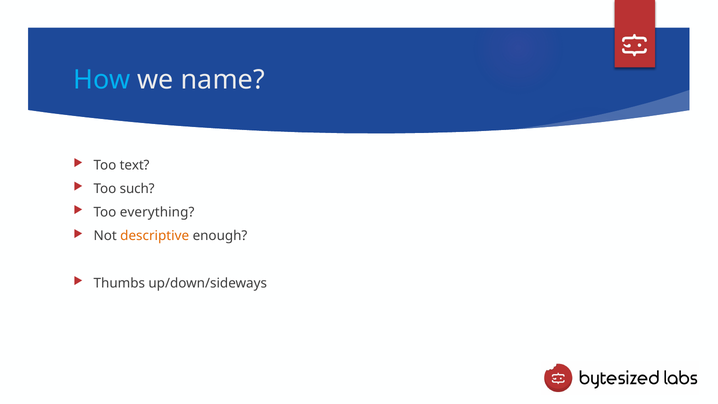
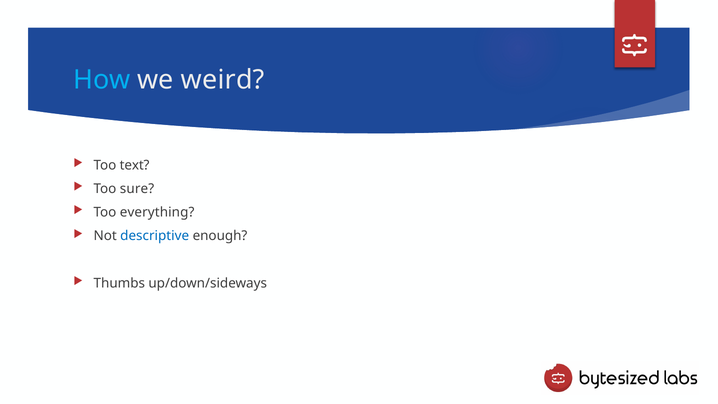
name: name -> weird
such: such -> sure
descriptive colour: orange -> blue
